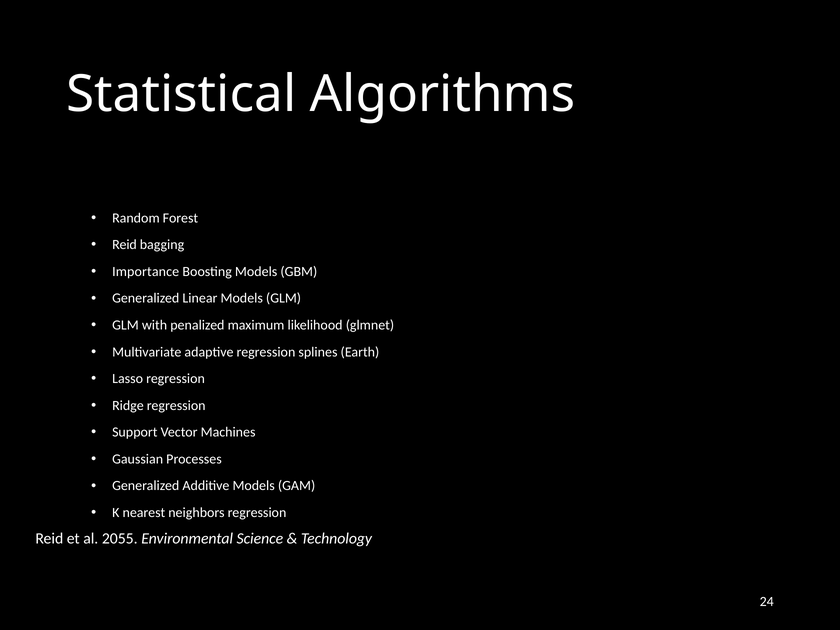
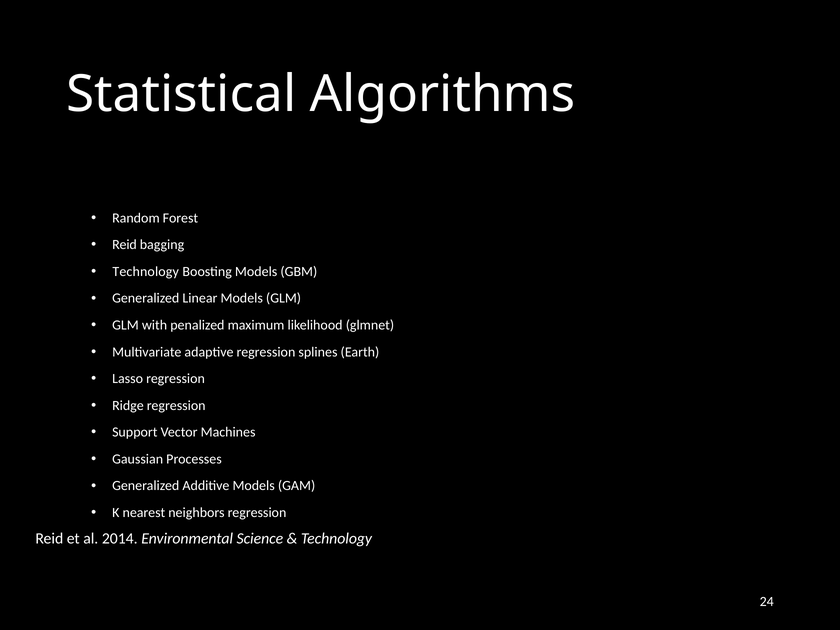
Importance at (146, 272): Importance -> Technology
2055: 2055 -> 2014
